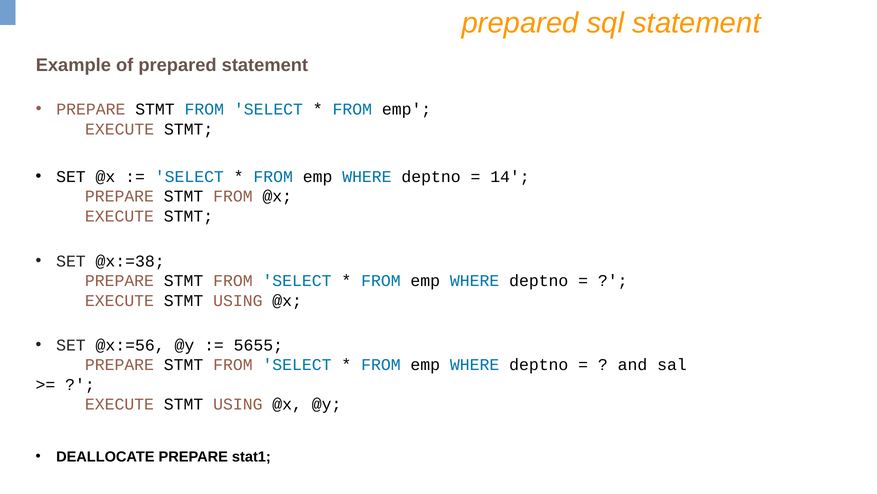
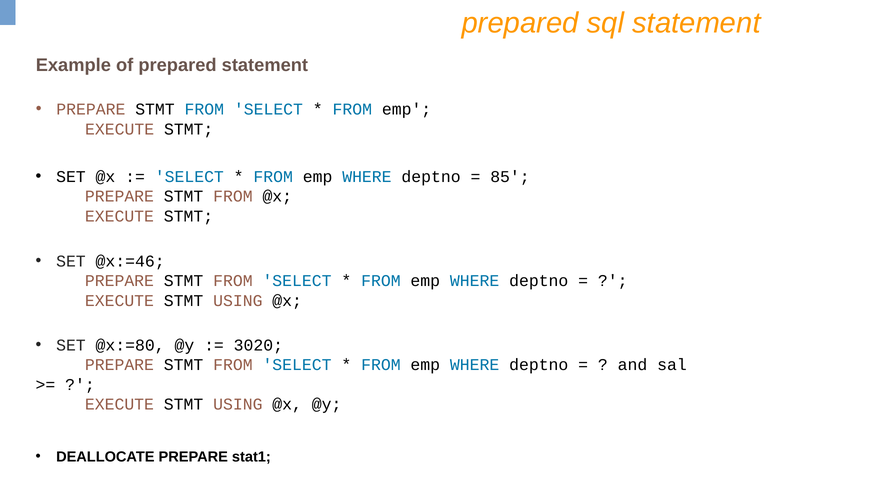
14: 14 -> 85
@x:=38: @x:=38 -> @x:=46
@x:=56: @x:=56 -> @x:=80
5655: 5655 -> 3020
